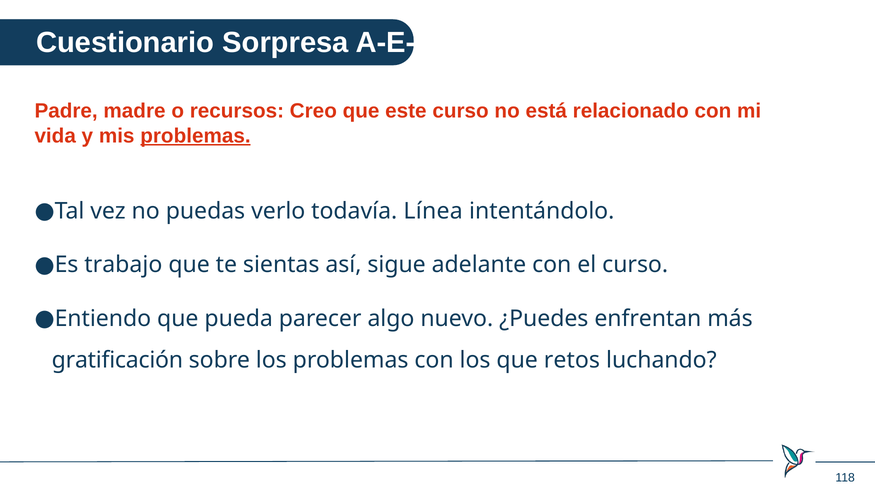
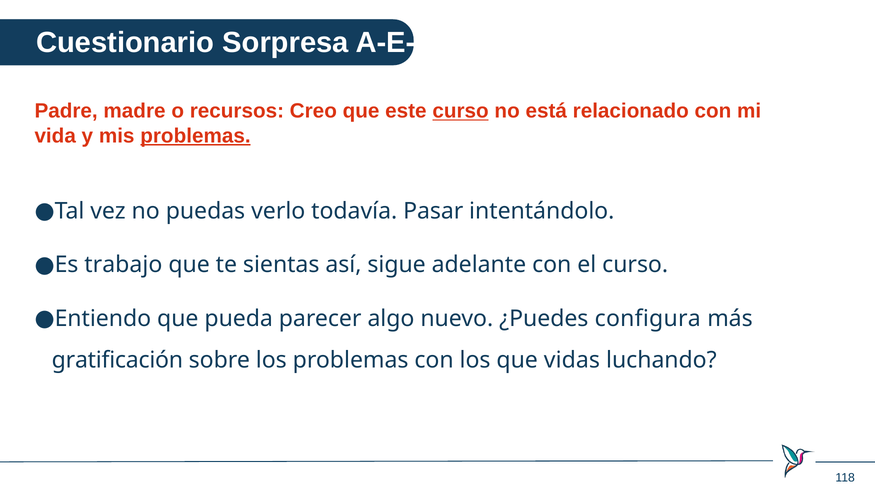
curso at (461, 111) underline: none -> present
Línea: Línea -> Pasar
enfrentan: enfrentan -> configura
retos: retos -> vidas
